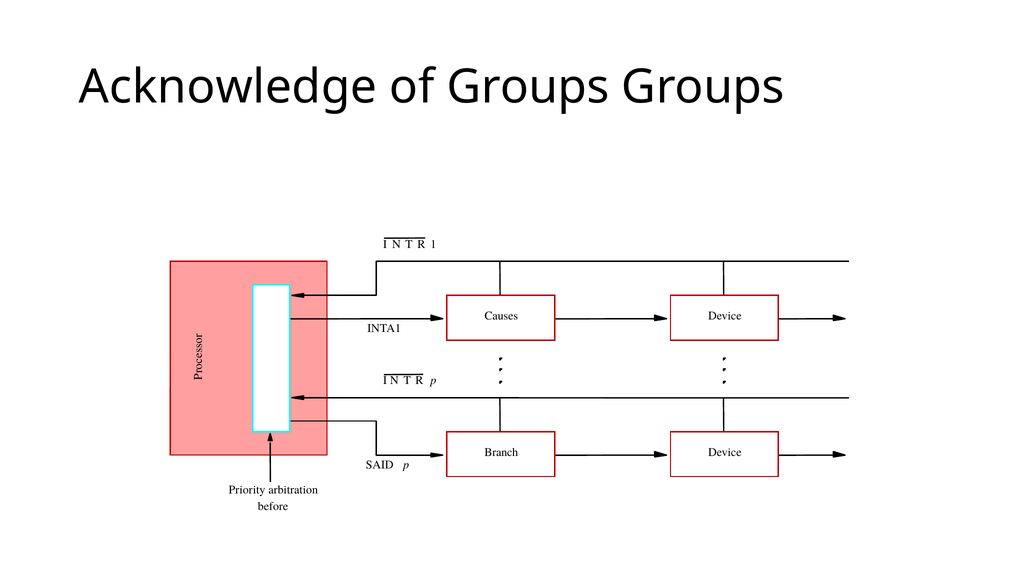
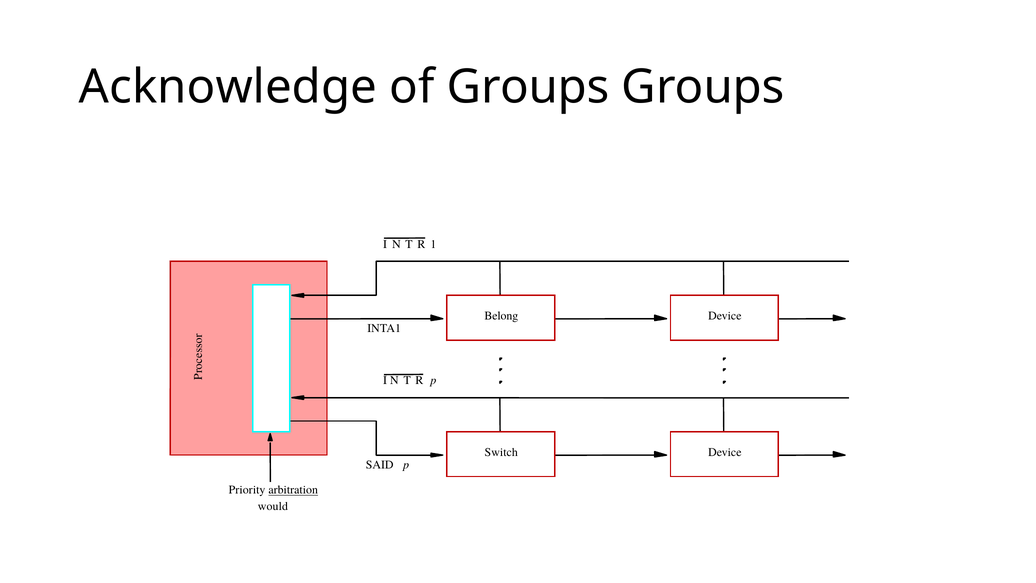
Causes: Causes -> Belong
Branch: Branch -> Switch
arbitration underline: none -> present
before: before -> would
